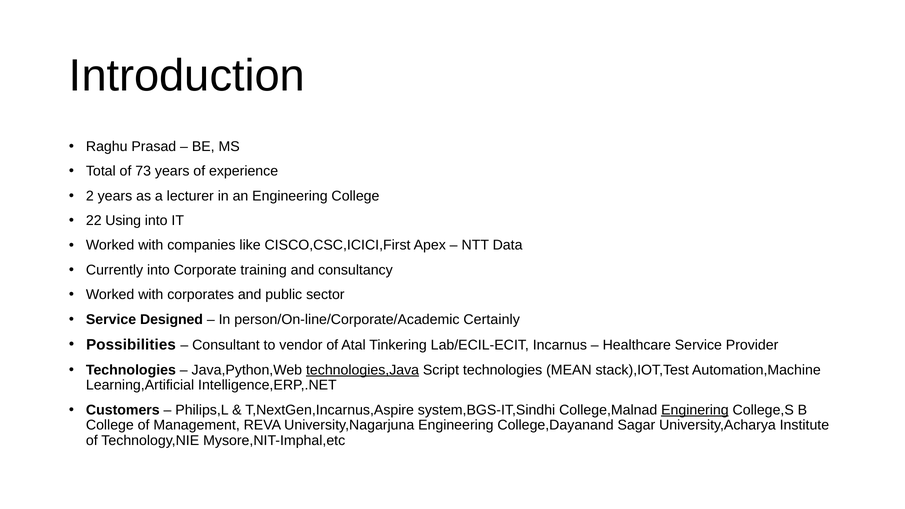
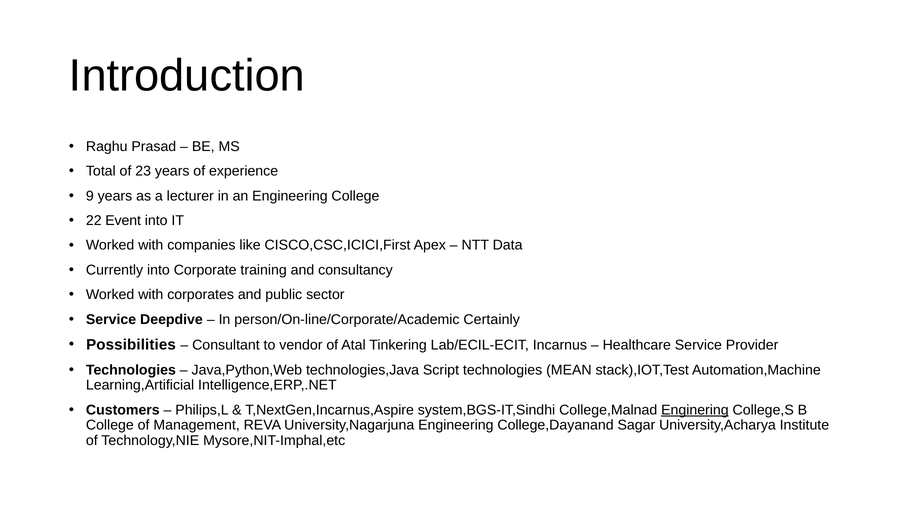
73: 73 -> 23
2: 2 -> 9
Using: Using -> Event
Designed: Designed -> Deepdive
technologies,Java underline: present -> none
